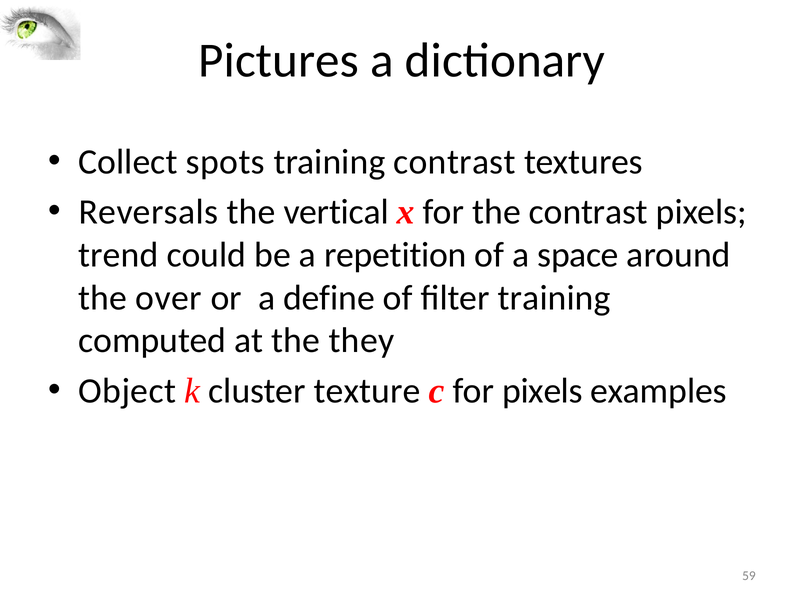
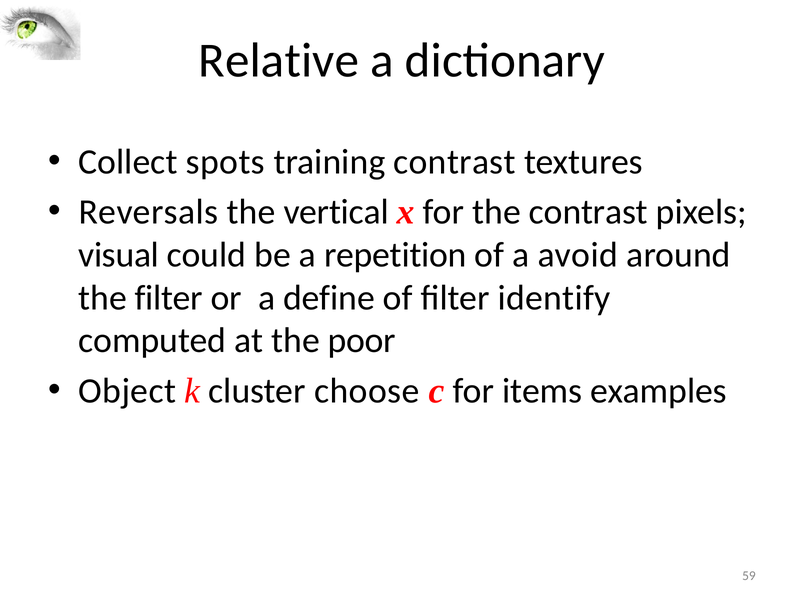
Pictures: Pictures -> Relative
trend: trend -> visual
space: space -> avoid
the over: over -> filter
filter training: training -> identify
they: they -> poor
texture: texture -> choose
for pixels: pixels -> items
